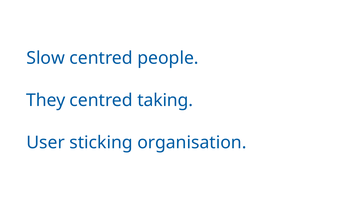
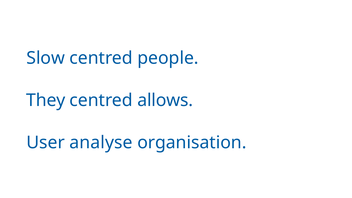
taking: taking -> allows
sticking: sticking -> analyse
